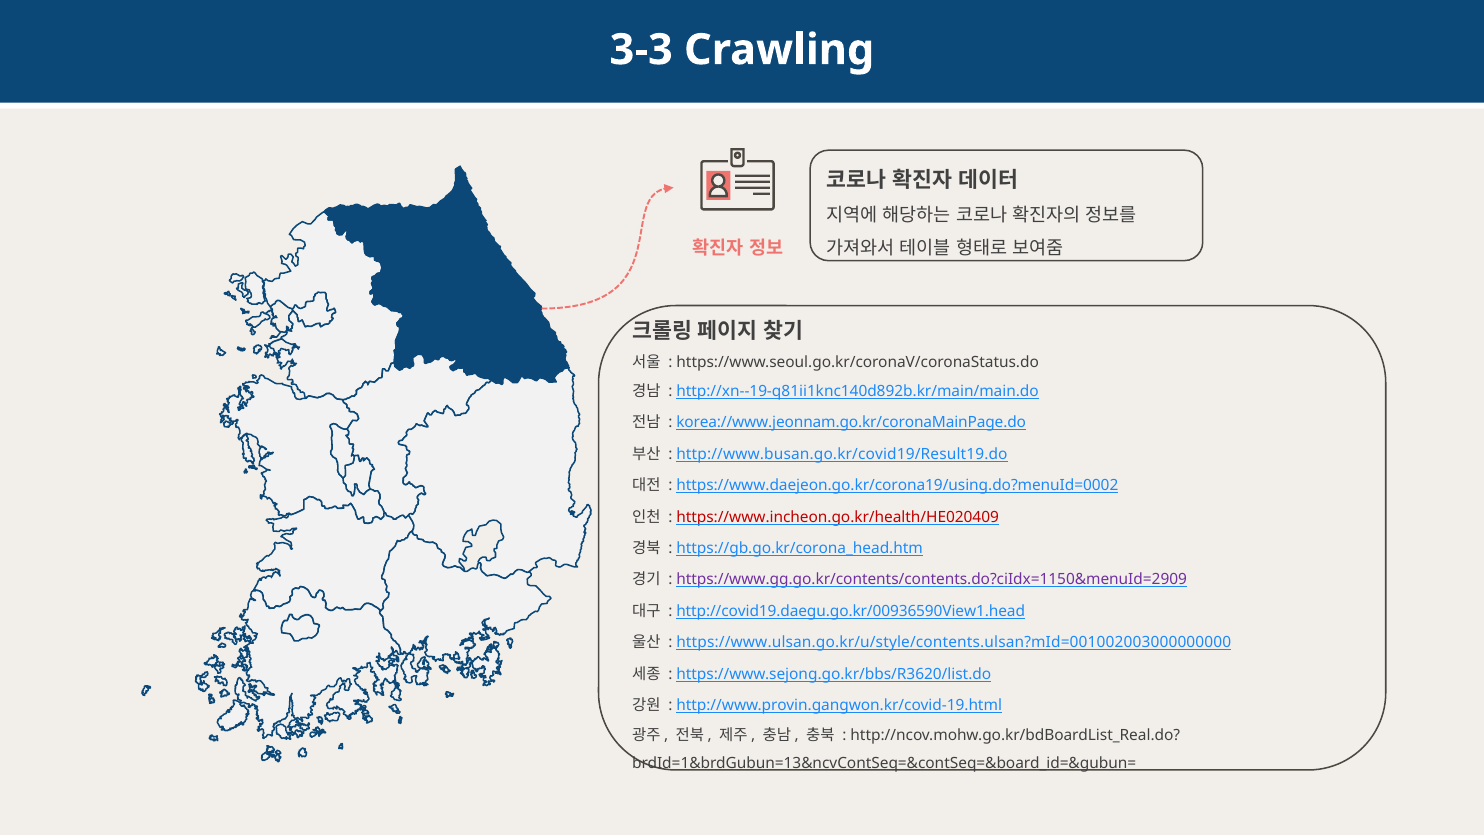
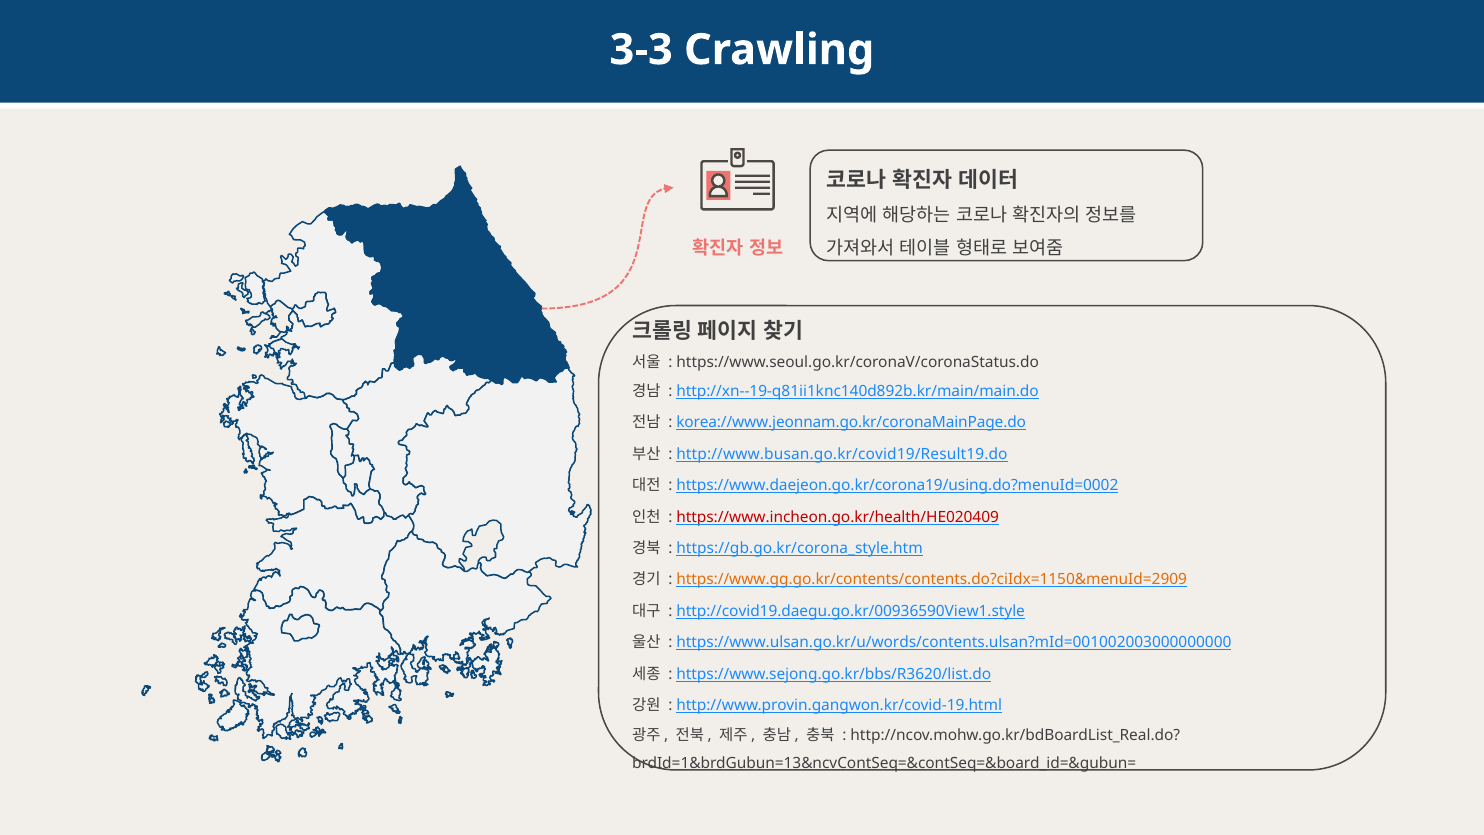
https://gb.go.kr/corona_head.htm: https://gb.go.kr/corona_head.htm -> https://gb.go.kr/corona_style.htm
https://www.gg.go.kr/contents/contents.do?ciIdx=1150&menuId=2909 colour: purple -> orange
http://covid19.daegu.go.kr/00936590View1.head: http://covid19.daegu.go.kr/00936590View1.head -> http://covid19.daegu.go.kr/00936590View1.style
https://www.ulsan.go.kr/u/style/contents.ulsan?mId=001002003000000000: https://www.ulsan.go.kr/u/style/contents.ulsan?mId=001002003000000000 -> https://www.ulsan.go.kr/u/words/contents.ulsan?mId=001002003000000000
